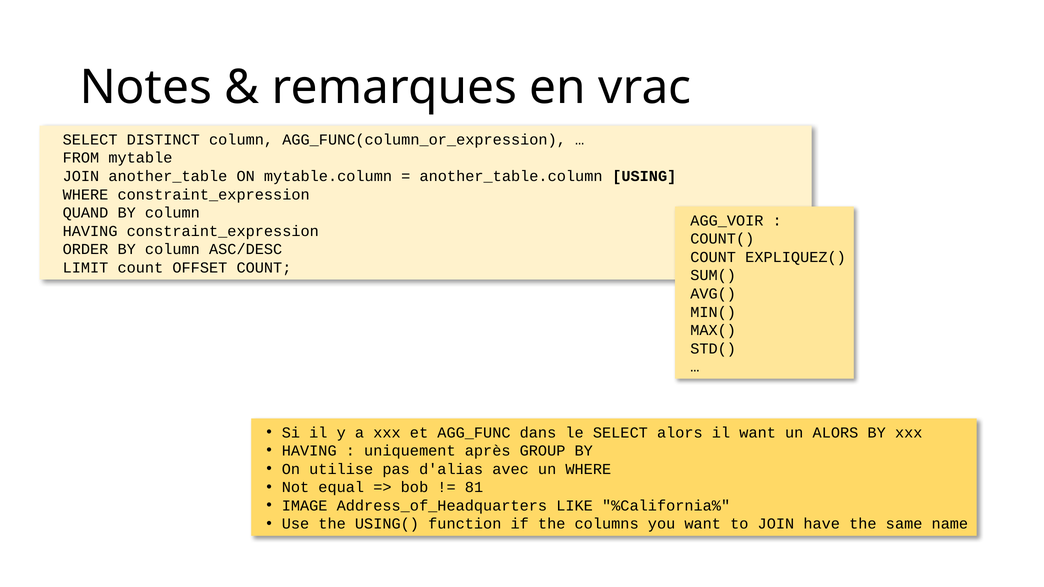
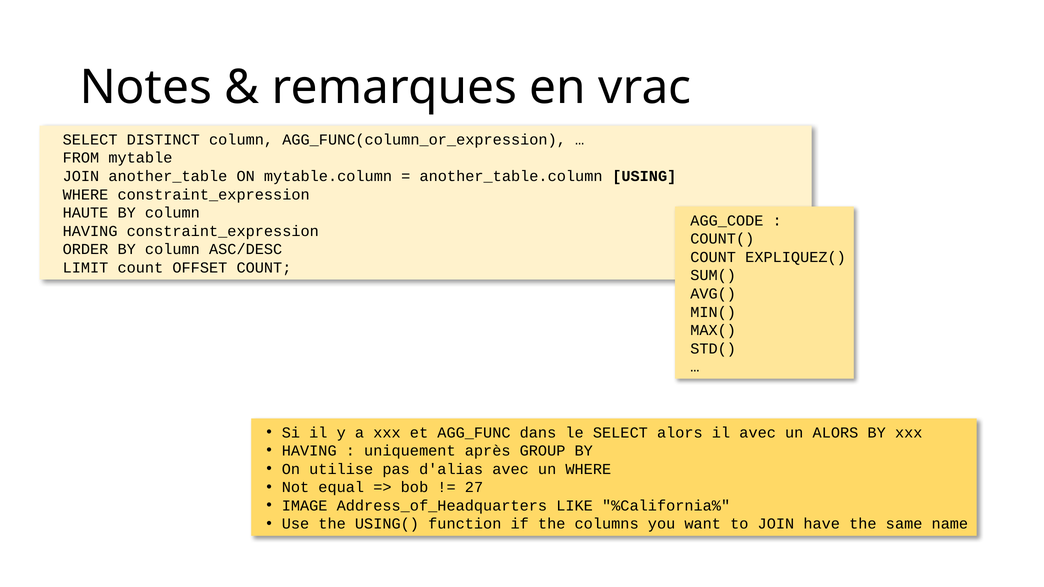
QUAND: QUAND -> HAUTE
AGG_VOIR: AGG_VOIR -> AGG_CODE
il want: want -> avec
81: 81 -> 27
